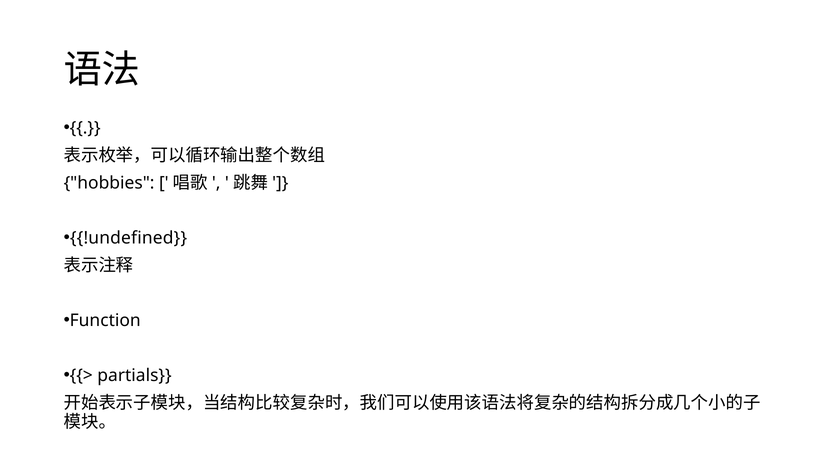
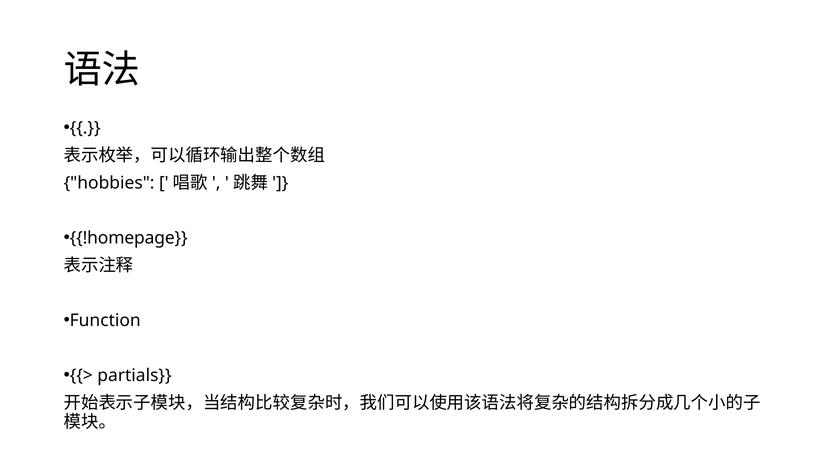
!undefined: !undefined -> !homepage
